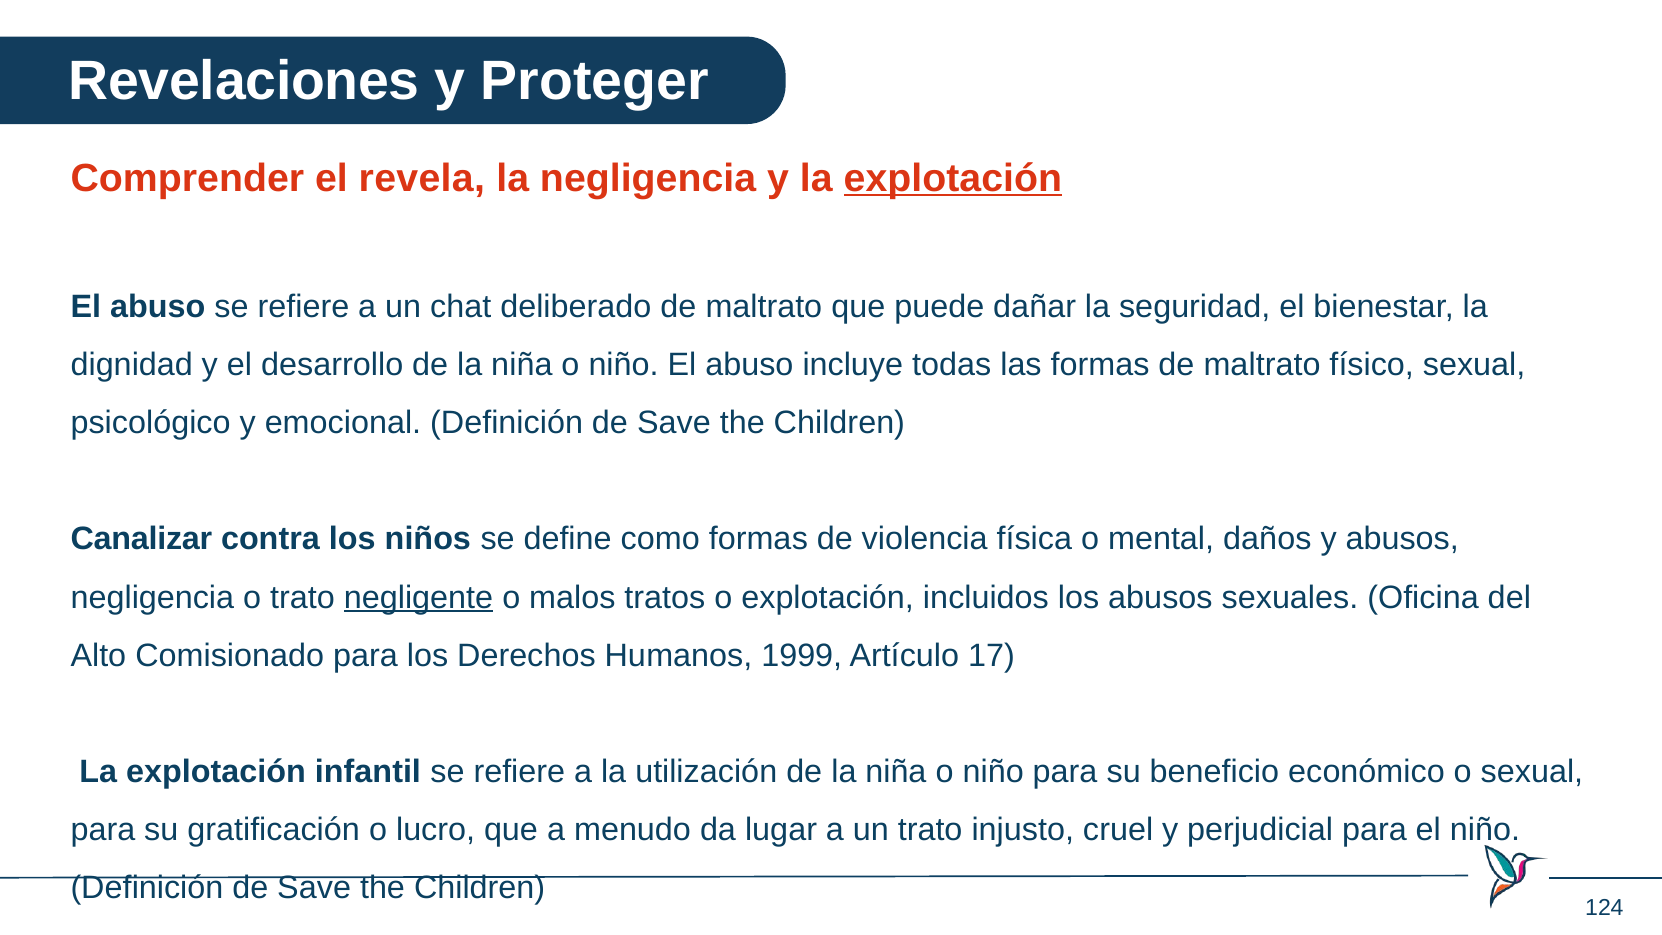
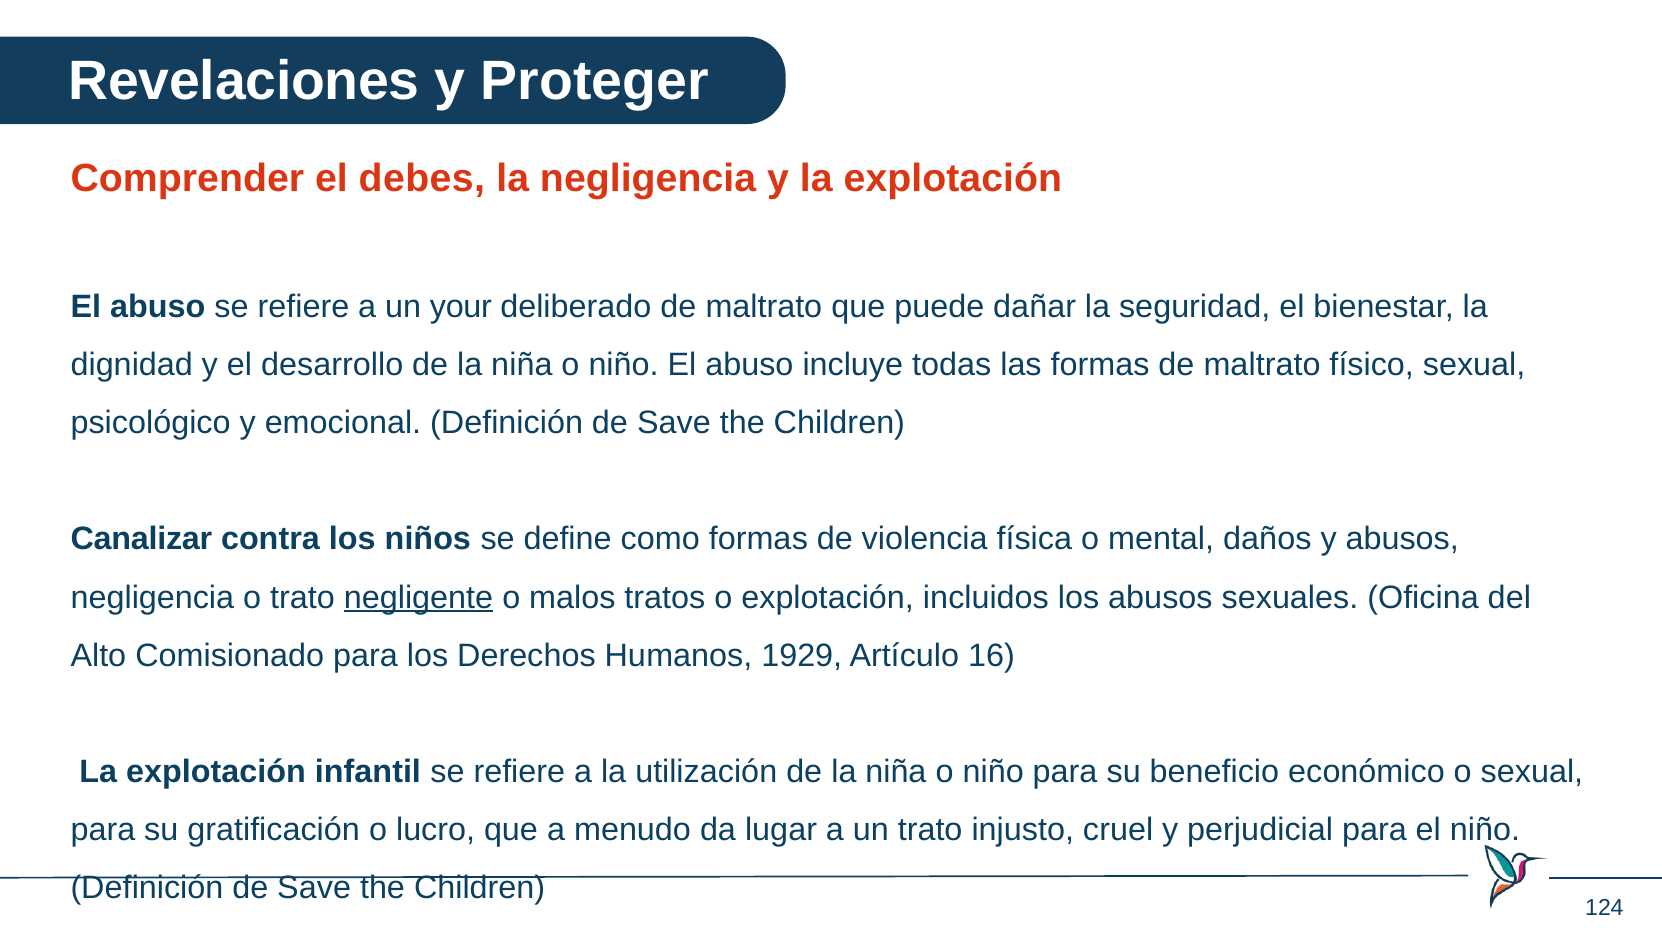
revela: revela -> debes
explotación at (953, 178) underline: present -> none
chat: chat -> your
1999: 1999 -> 1929
17: 17 -> 16
